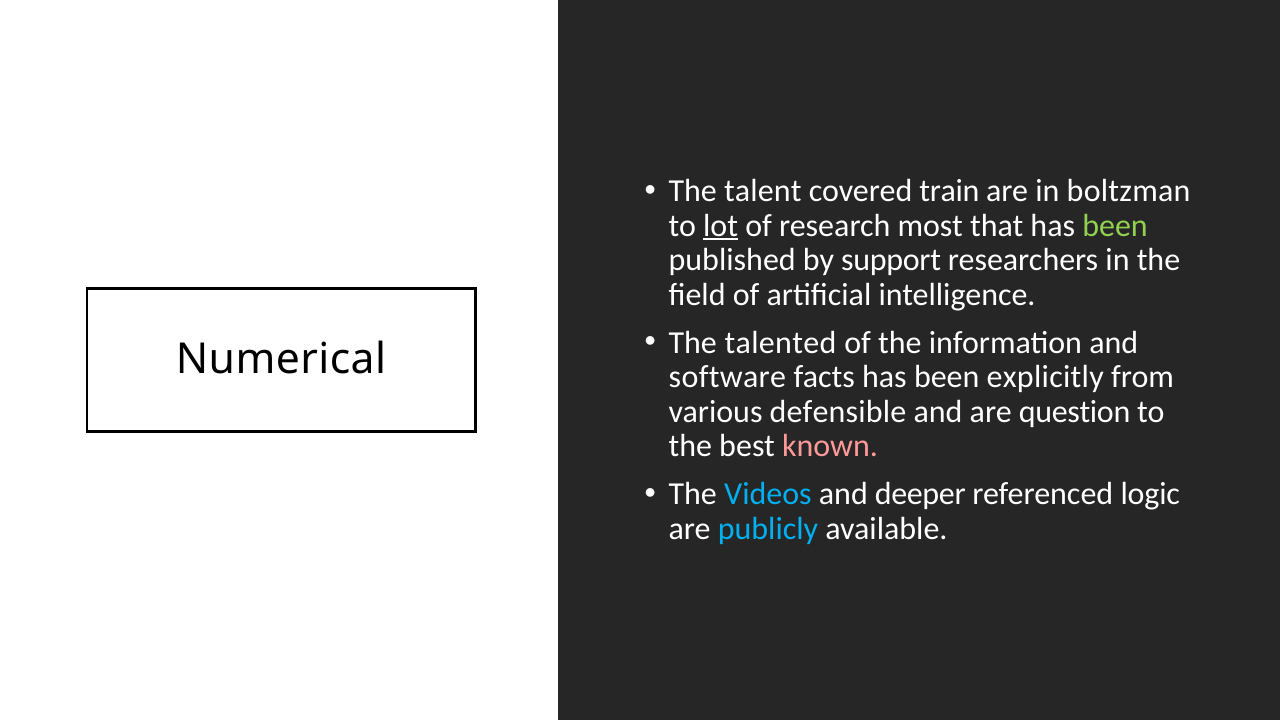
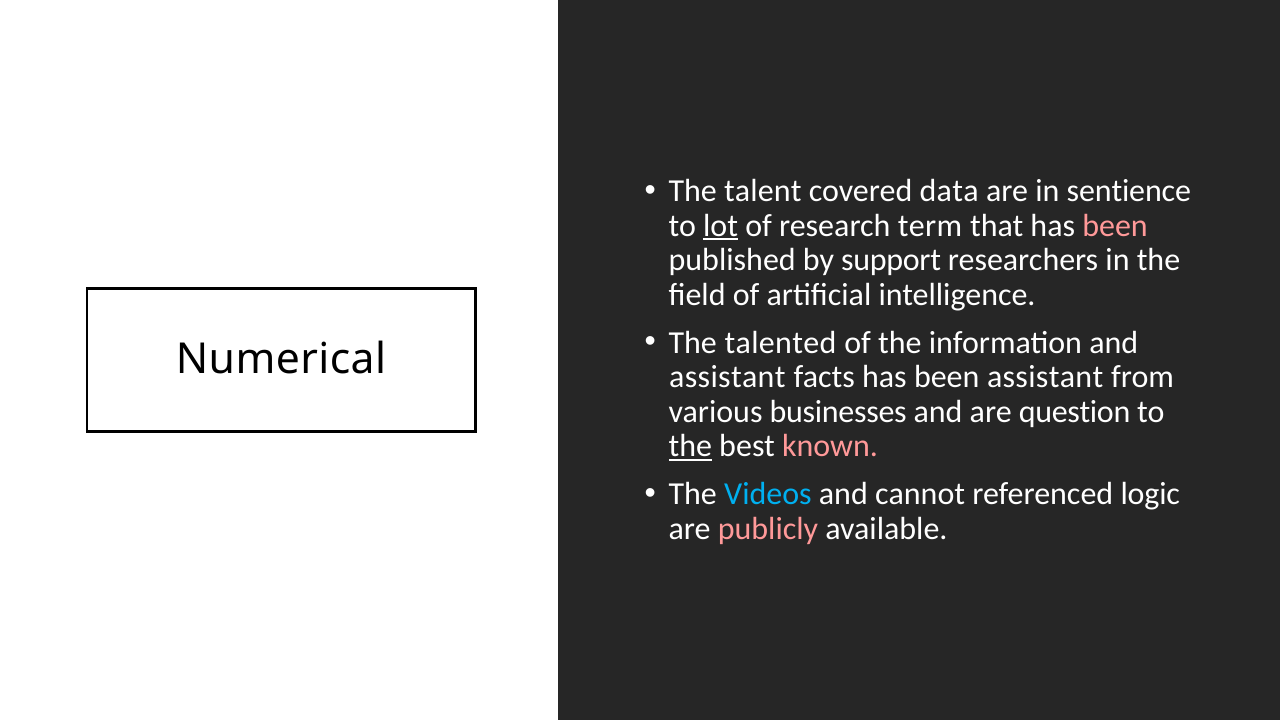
train: train -> data
boltzman: boltzman -> sentience
most: most -> term
been at (1115, 226) colour: light green -> pink
software at (727, 377): software -> assistant
been explicitly: explicitly -> assistant
defensible: defensible -> businesses
the at (690, 446) underline: none -> present
deeper: deeper -> cannot
publicly colour: light blue -> pink
